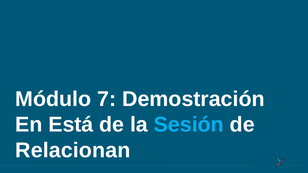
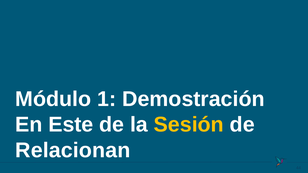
7: 7 -> 1
Está: Está -> Este
Sesión colour: light blue -> yellow
